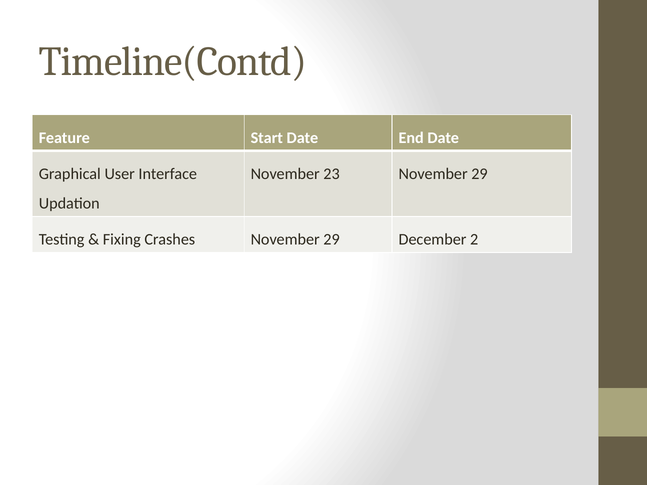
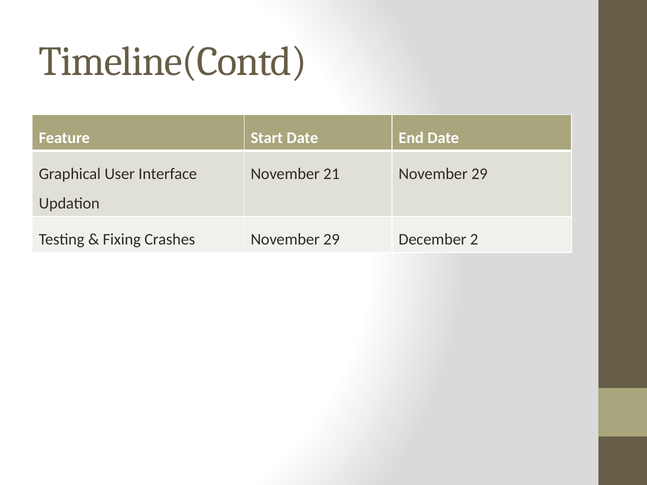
23: 23 -> 21
